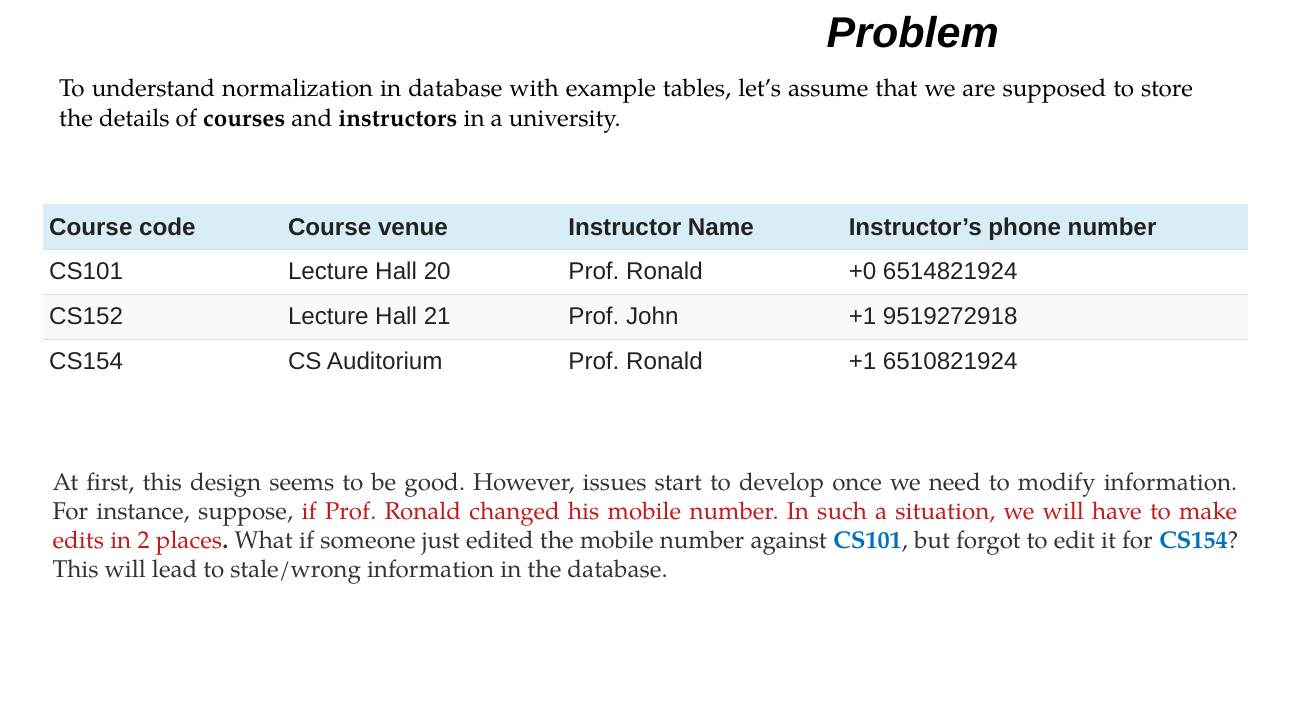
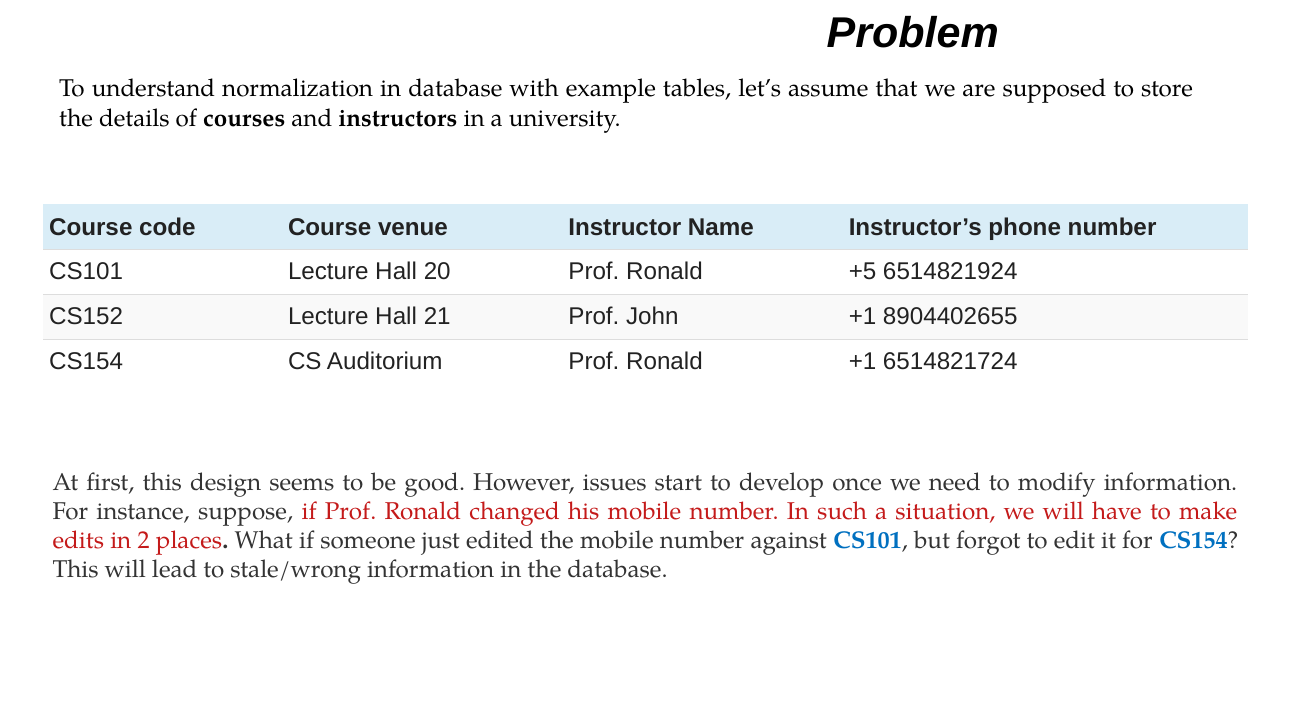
+0: +0 -> +5
9519272918: 9519272918 -> 8904402655
6510821924: 6510821924 -> 6514821724
